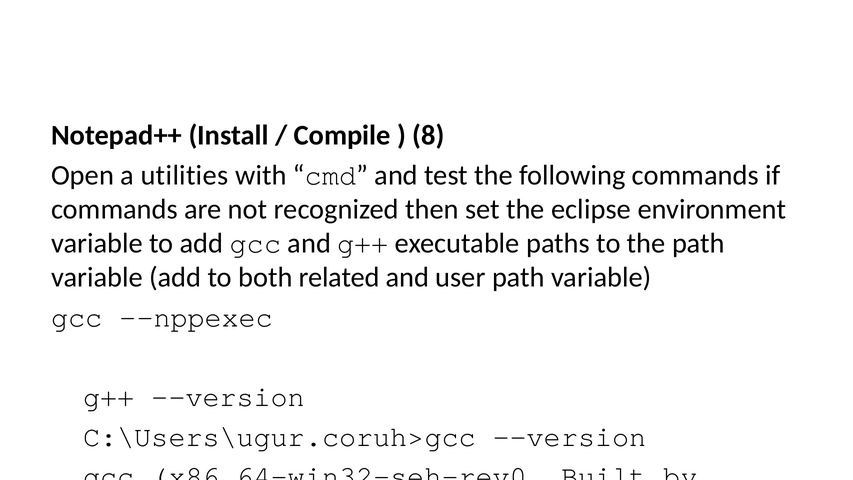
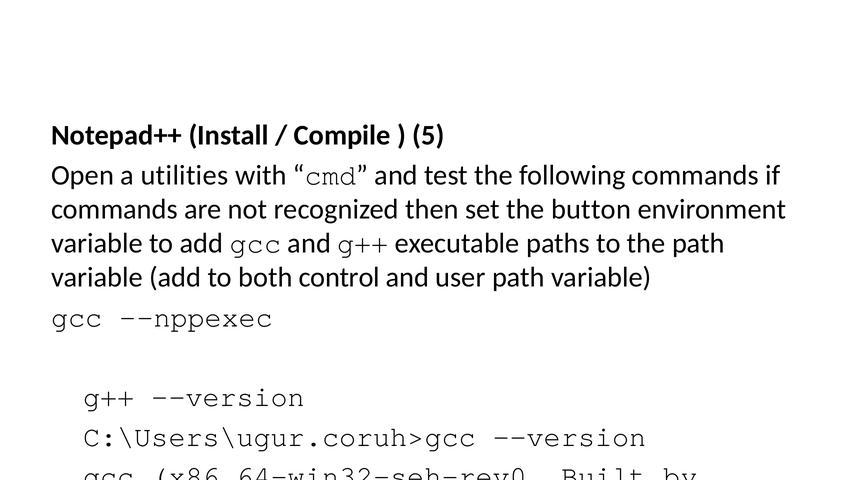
8: 8 -> 5
eclipse: eclipse -> button
related: related -> control
